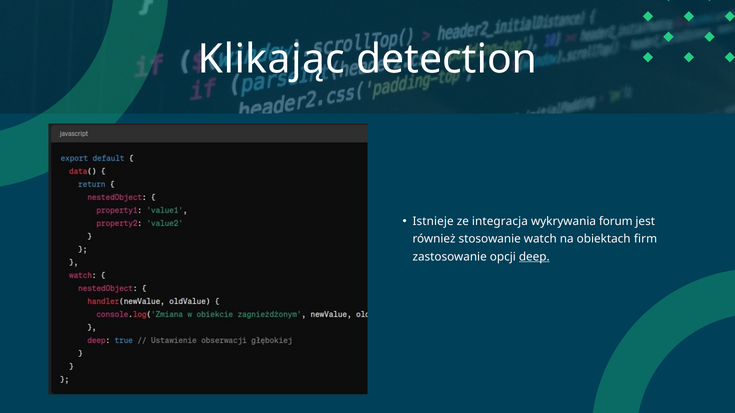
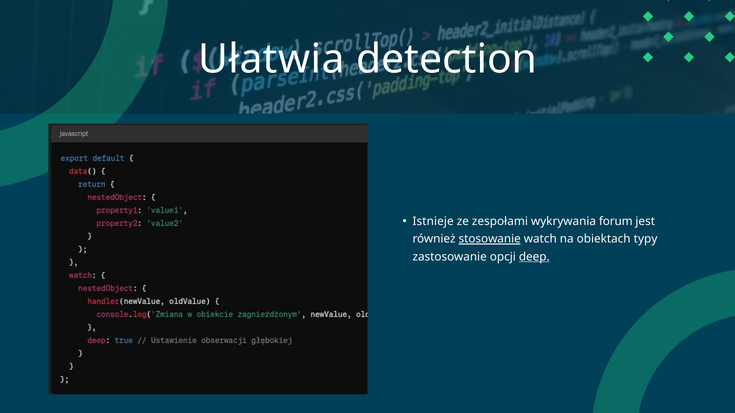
Klikając: Klikając -> Ułatwia
integracja: integracja -> zespołami
stosowanie underline: none -> present
firm: firm -> typy
